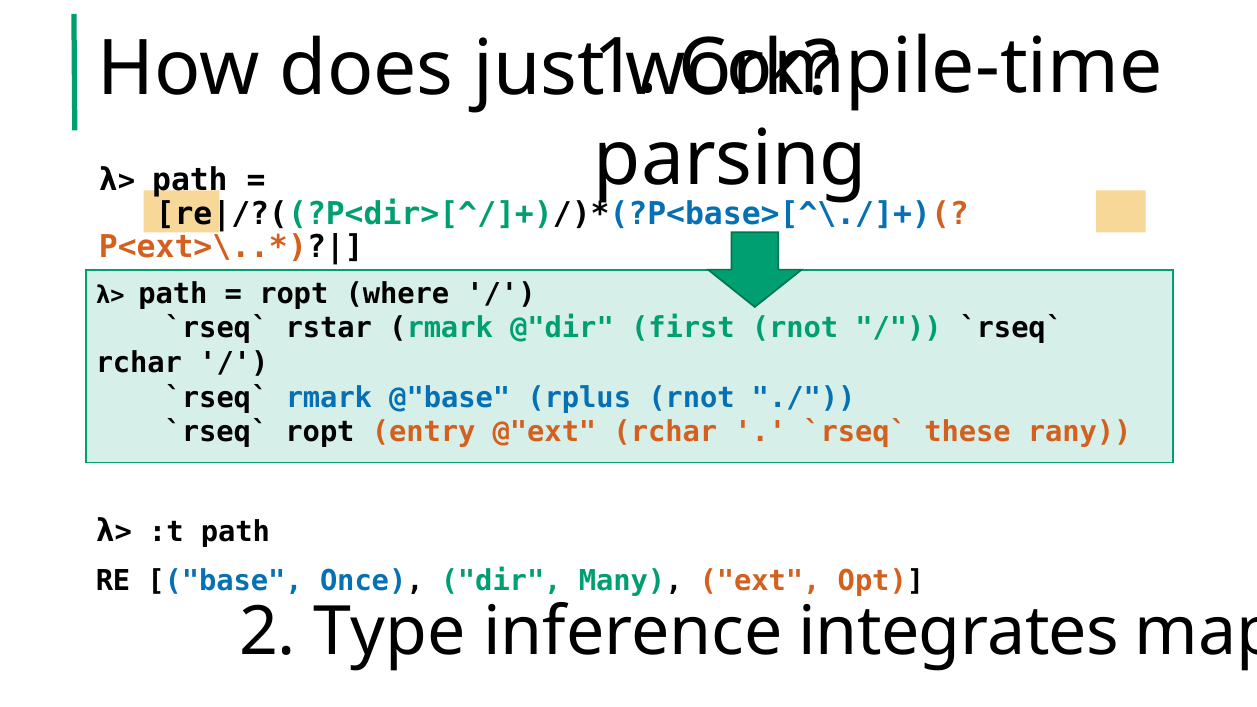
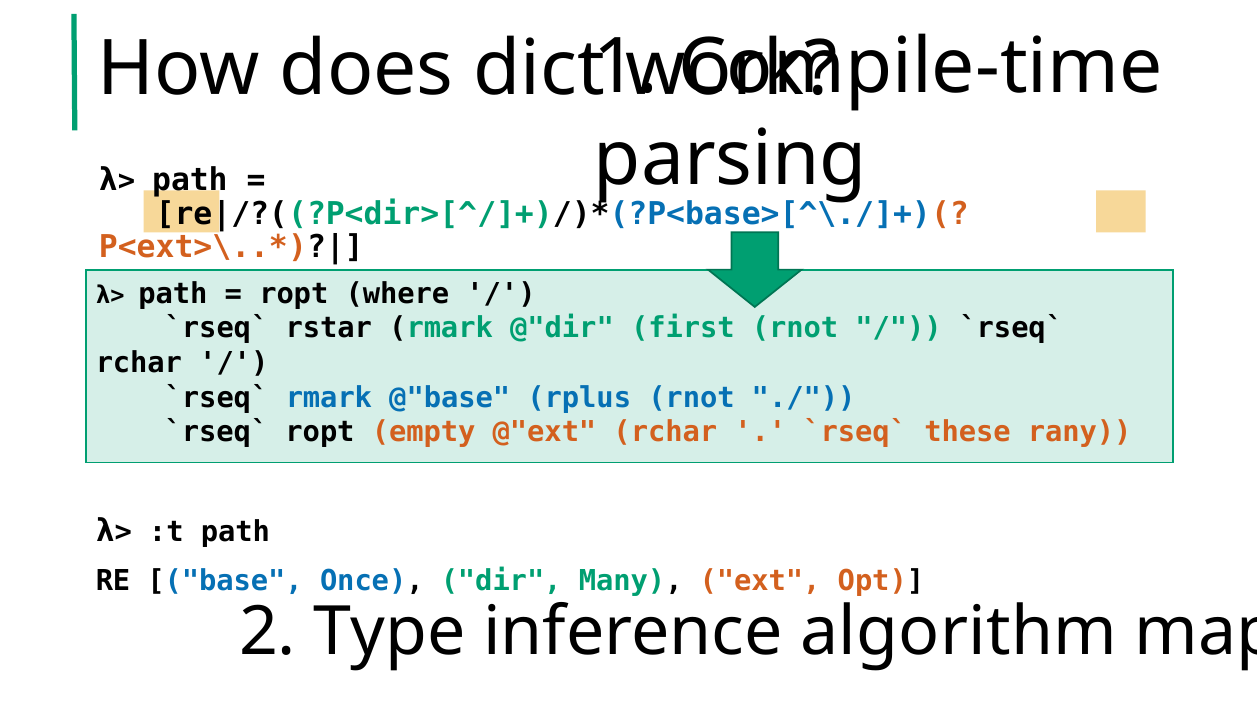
just: just -> dict
entry: entry -> empty
integrates: integrates -> algorithm
